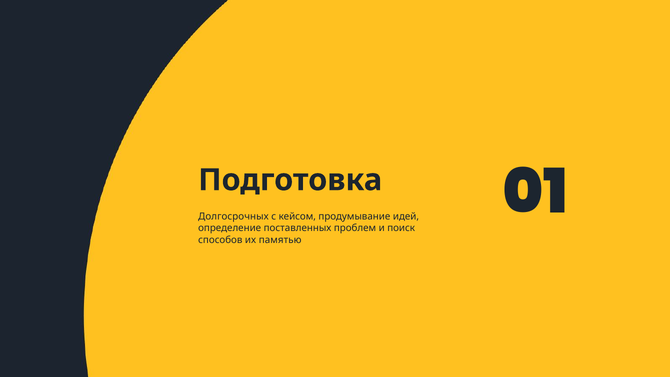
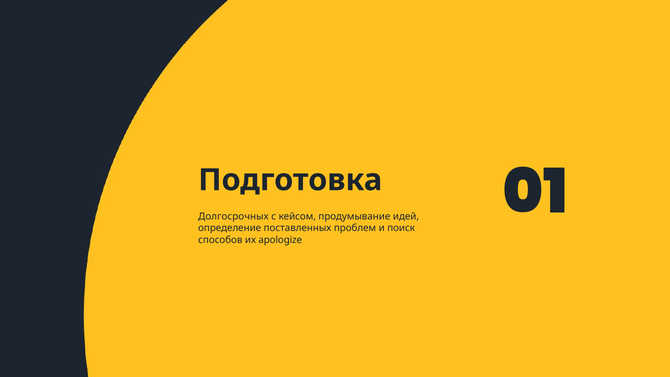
памятью: памятью -> apologize
